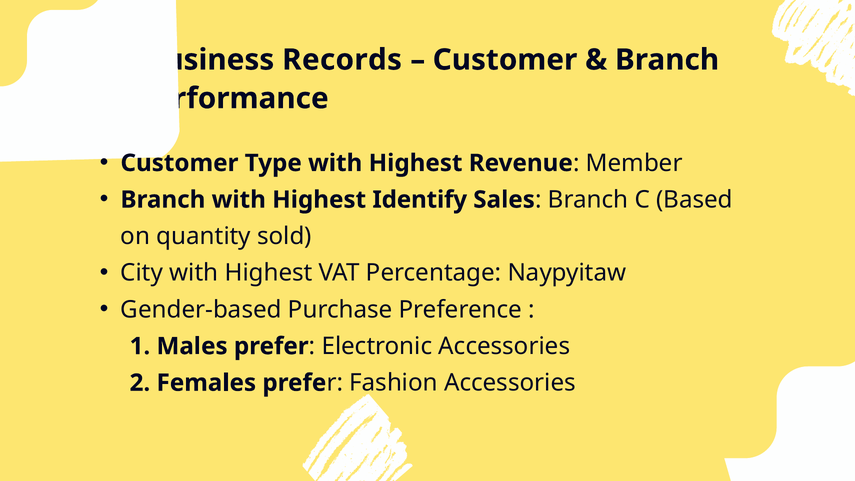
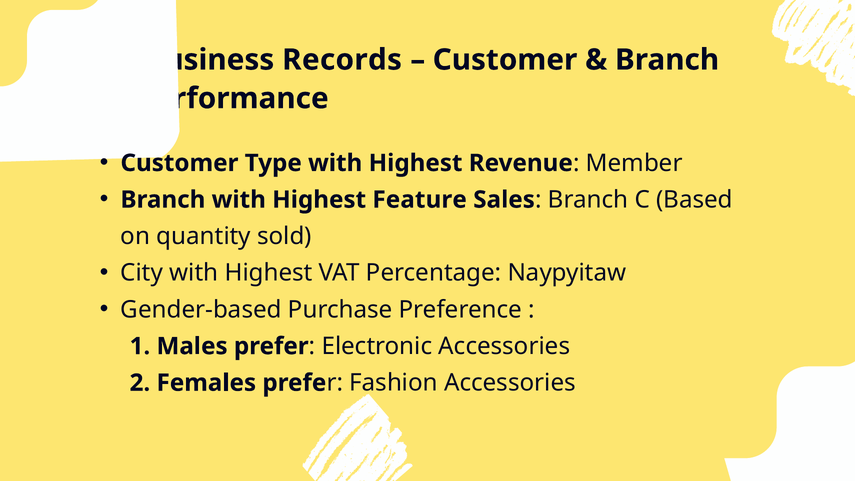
Identify: Identify -> Feature
